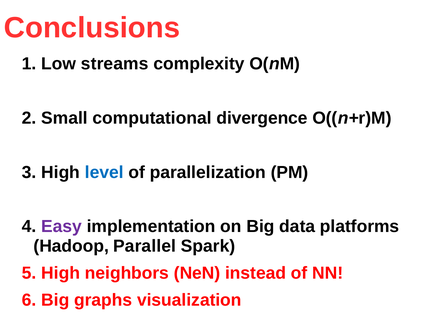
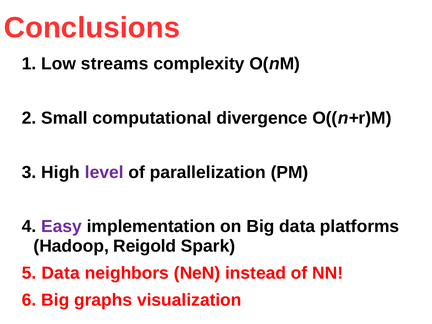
level colour: blue -> purple
Parallel: Parallel -> Reigold
5 High: High -> Data
